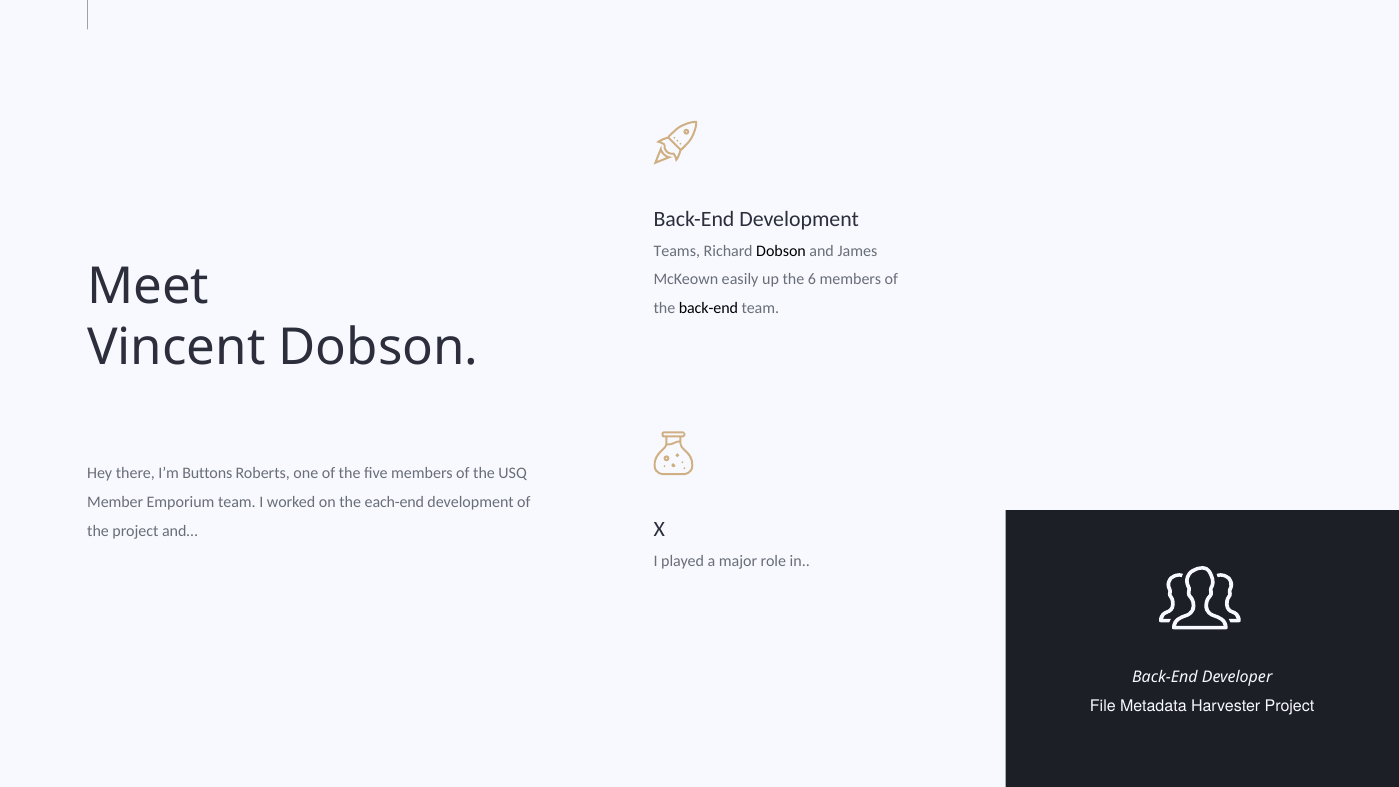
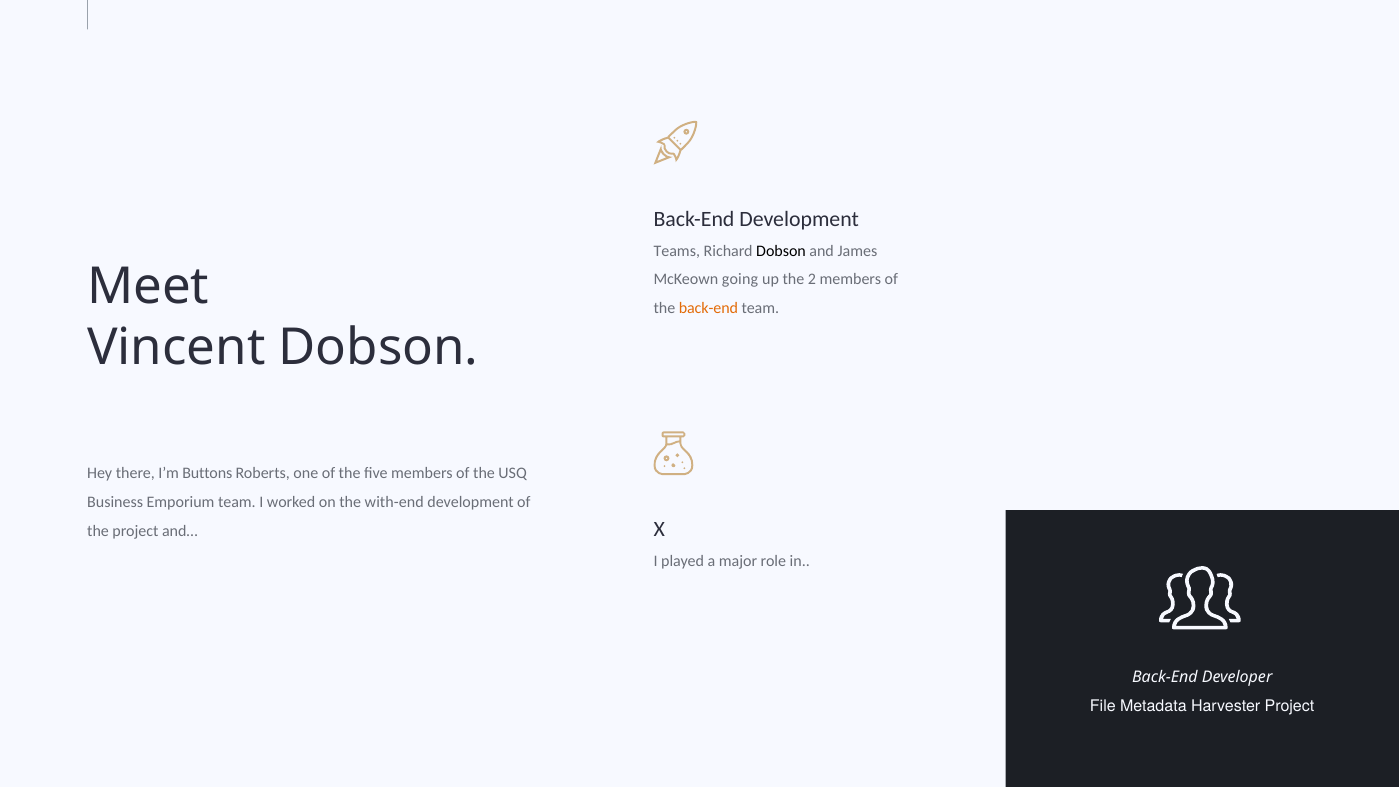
easily: easily -> going
6: 6 -> 2
back-end at (708, 308) colour: black -> orange
Member: Member -> Business
each-end: each-end -> with-end
